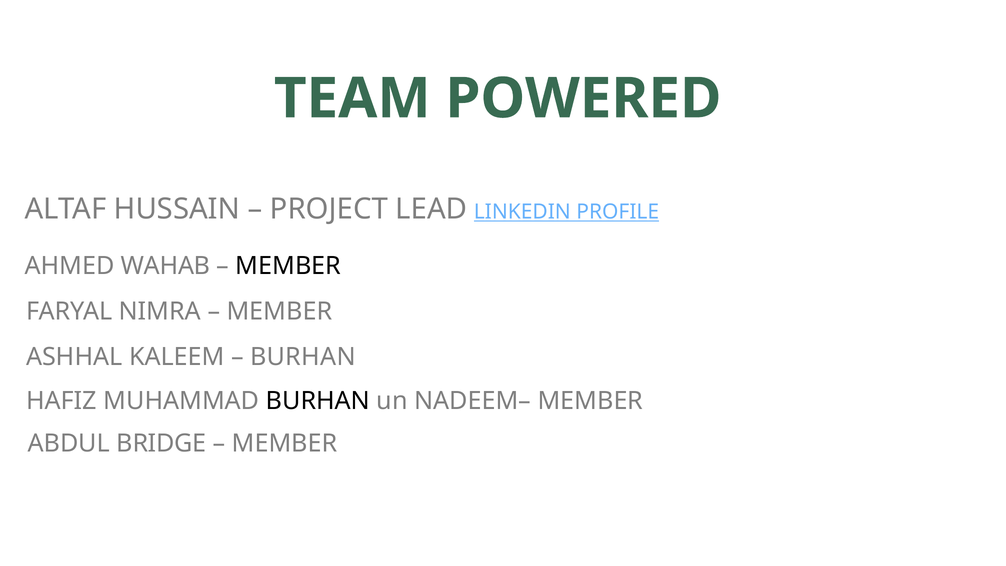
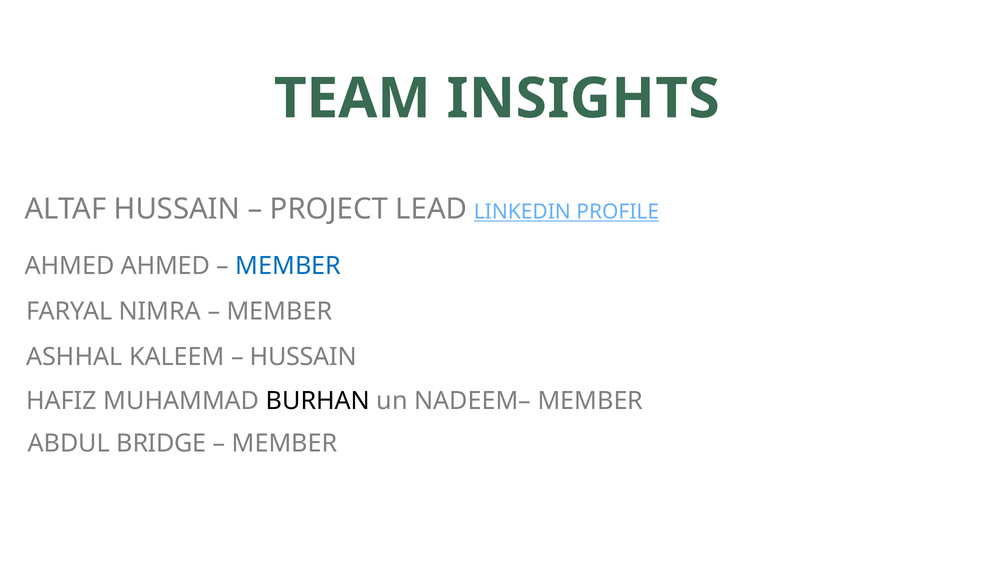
POWERED: POWERED -> INSIGHTS
AHMED WAHAB: WAHAB -> AHMED
MEMBER at (288, 266) colour: black -> blue
BURHAN at (303, 357): BURHAN -> HUSSAIN
